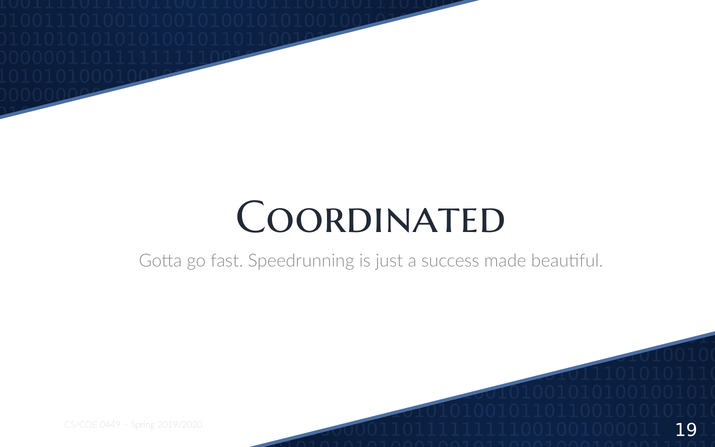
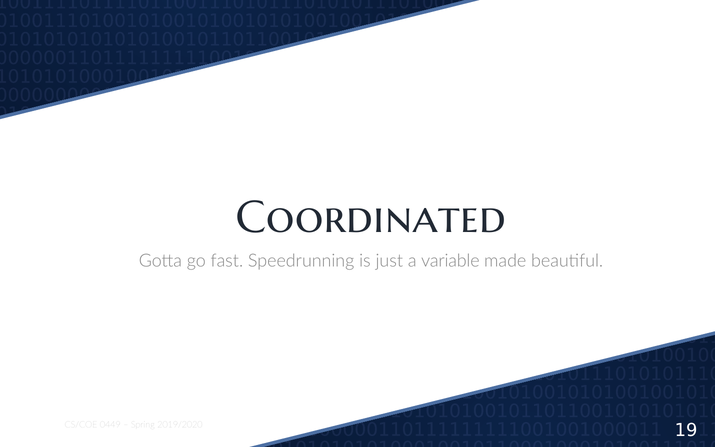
success: success -> variable
